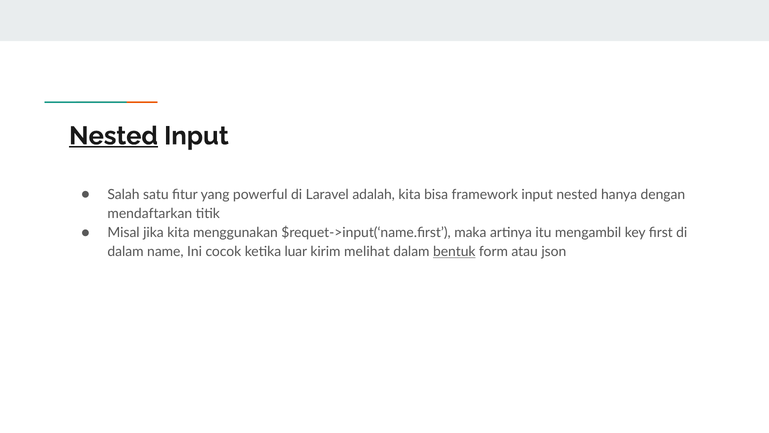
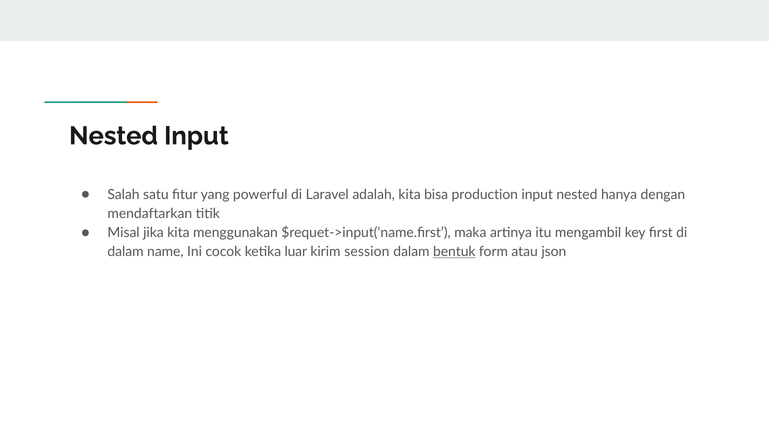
Nested at (113, 136) underline: present -> none
framework: framework -> production
melihat: melihat -> session
